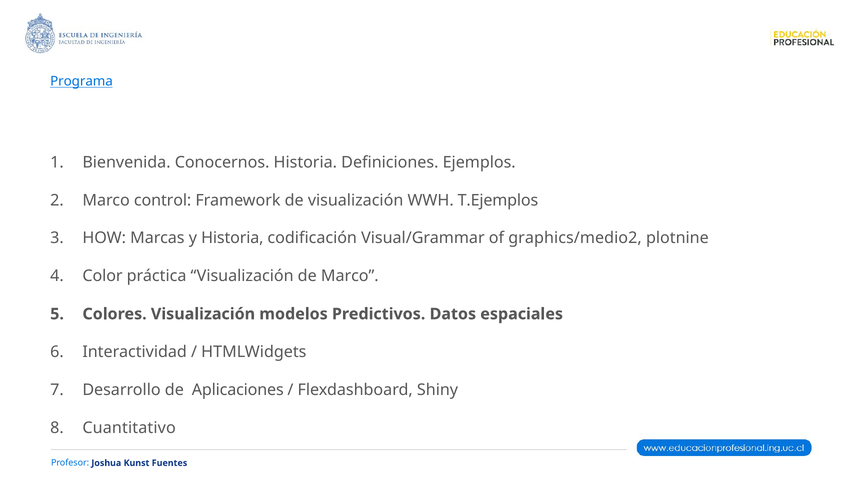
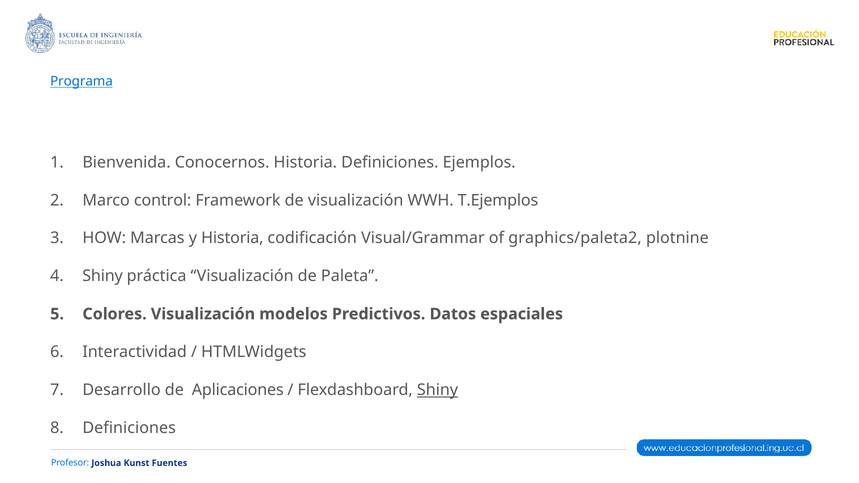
graphics/medio2: graphics/medio2 -> graphics/paleta2
Color at (102, 276): Color -> Shiny
de Marco: Marco -> Paleta
Shiny at (438, 390) underline: none -> present
Cuantitativo at (129, 428): Cuantitativo -> Definiciones
